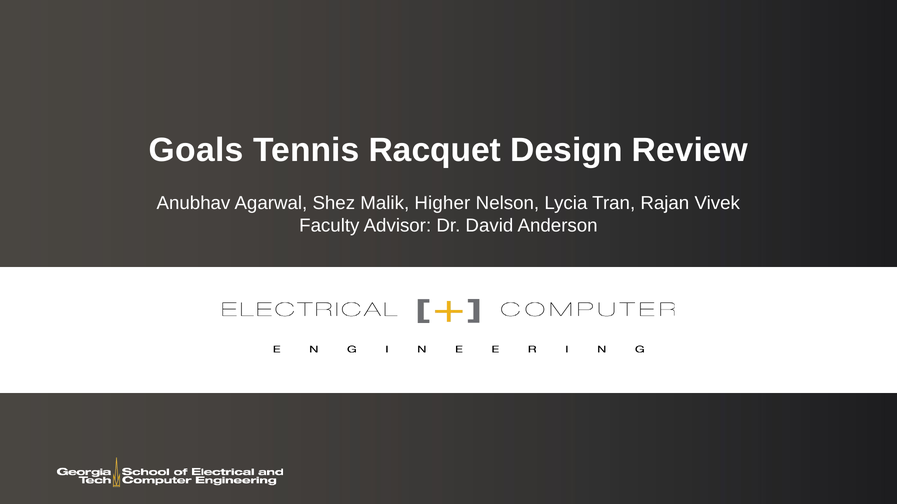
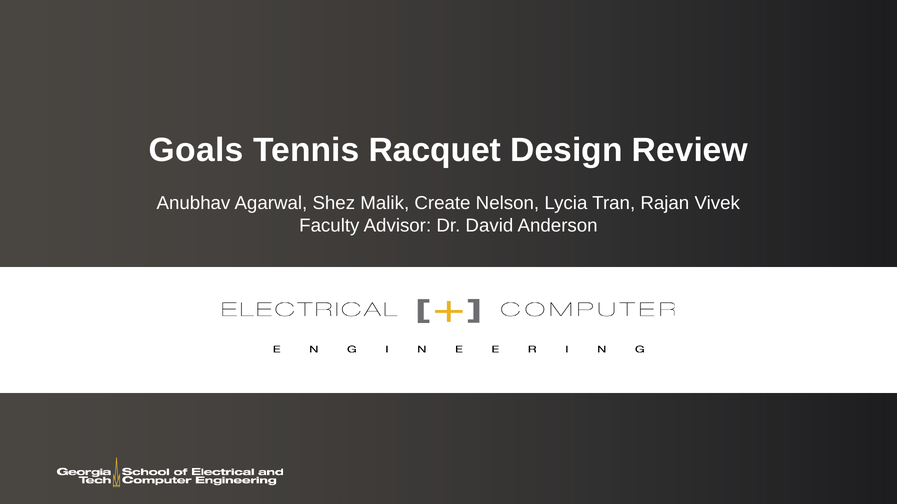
Higher: Higher -> Create
